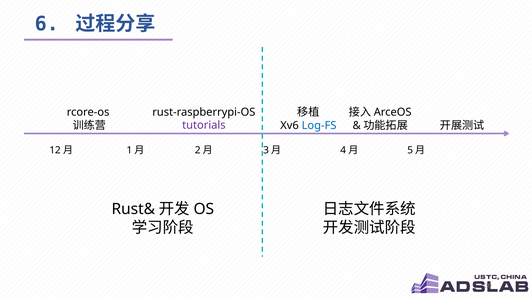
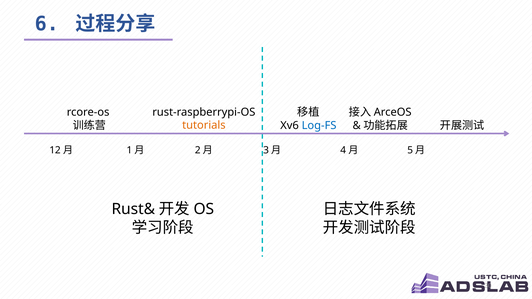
tutorials colour: purple -> orange
